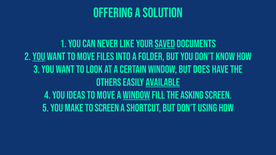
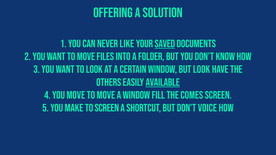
You at (39, 57) underline: present -> none
but does: does -> look
You ideas: ideas -> move
window at (136, 95) underline: present -> none
asking: asking -> comes
using: using -> voice
